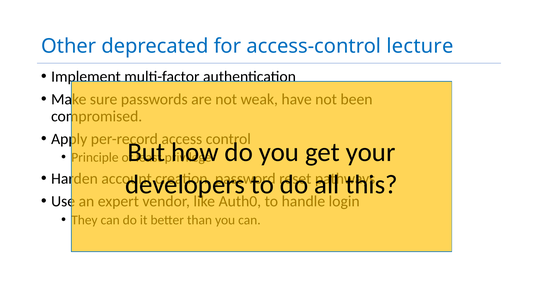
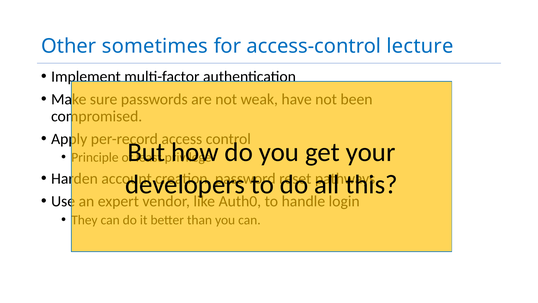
deprecated: deprecated -> sometimes
